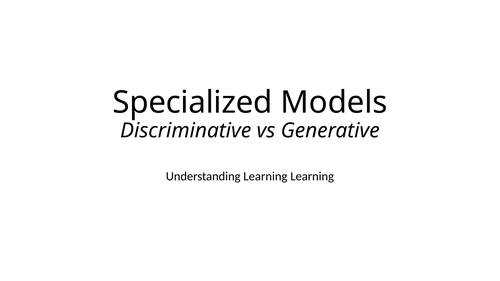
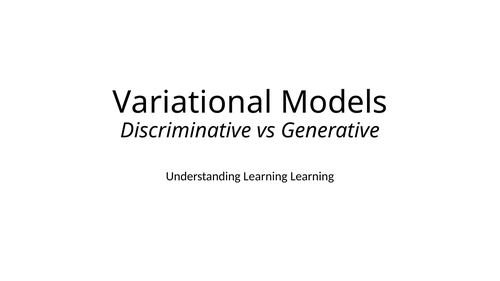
Specialized: Specialized -> Variational
